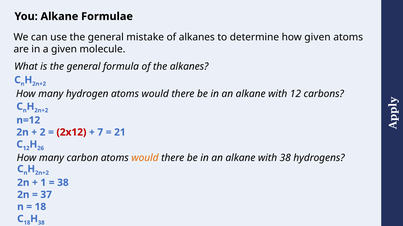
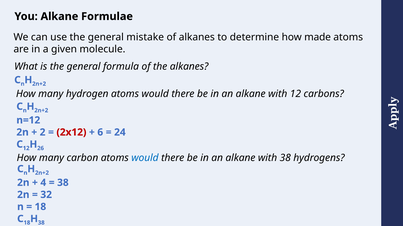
how given: given -> made
7: 7 -> 6
21: 21 -> 24
would at (145, 158) colour: orange -> blue
1: 1 -> 4
37: 37 -> 32
